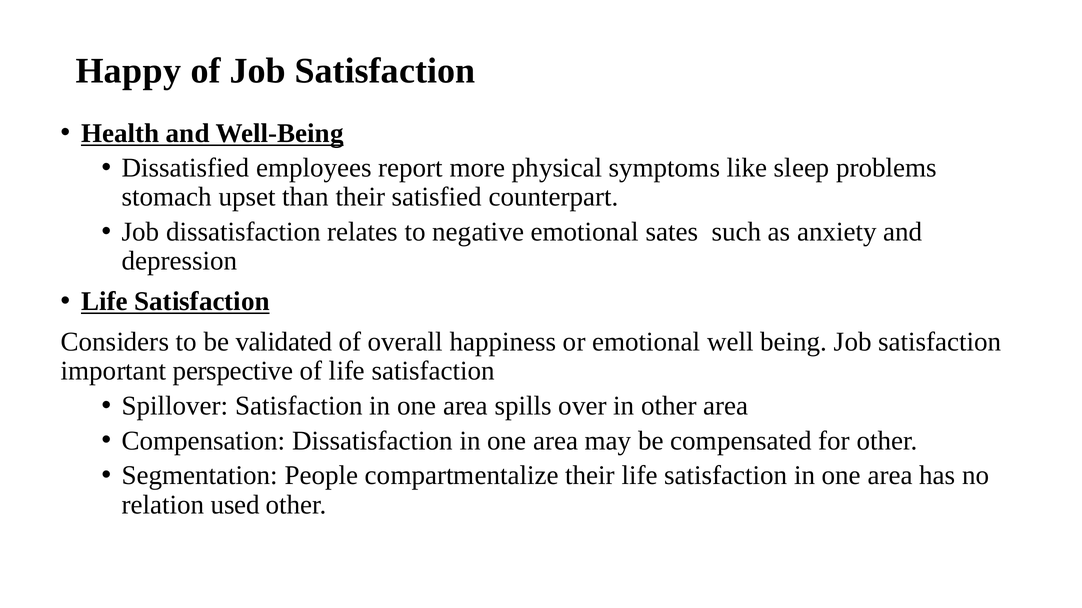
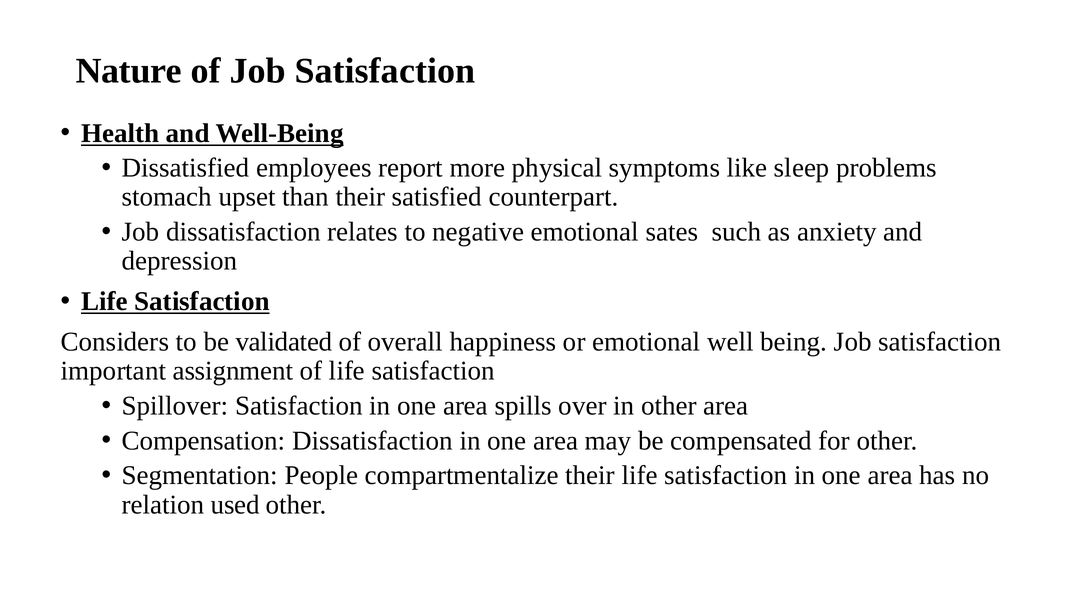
Happy: Happy -> Nature
perspective: perspective -> assignment
